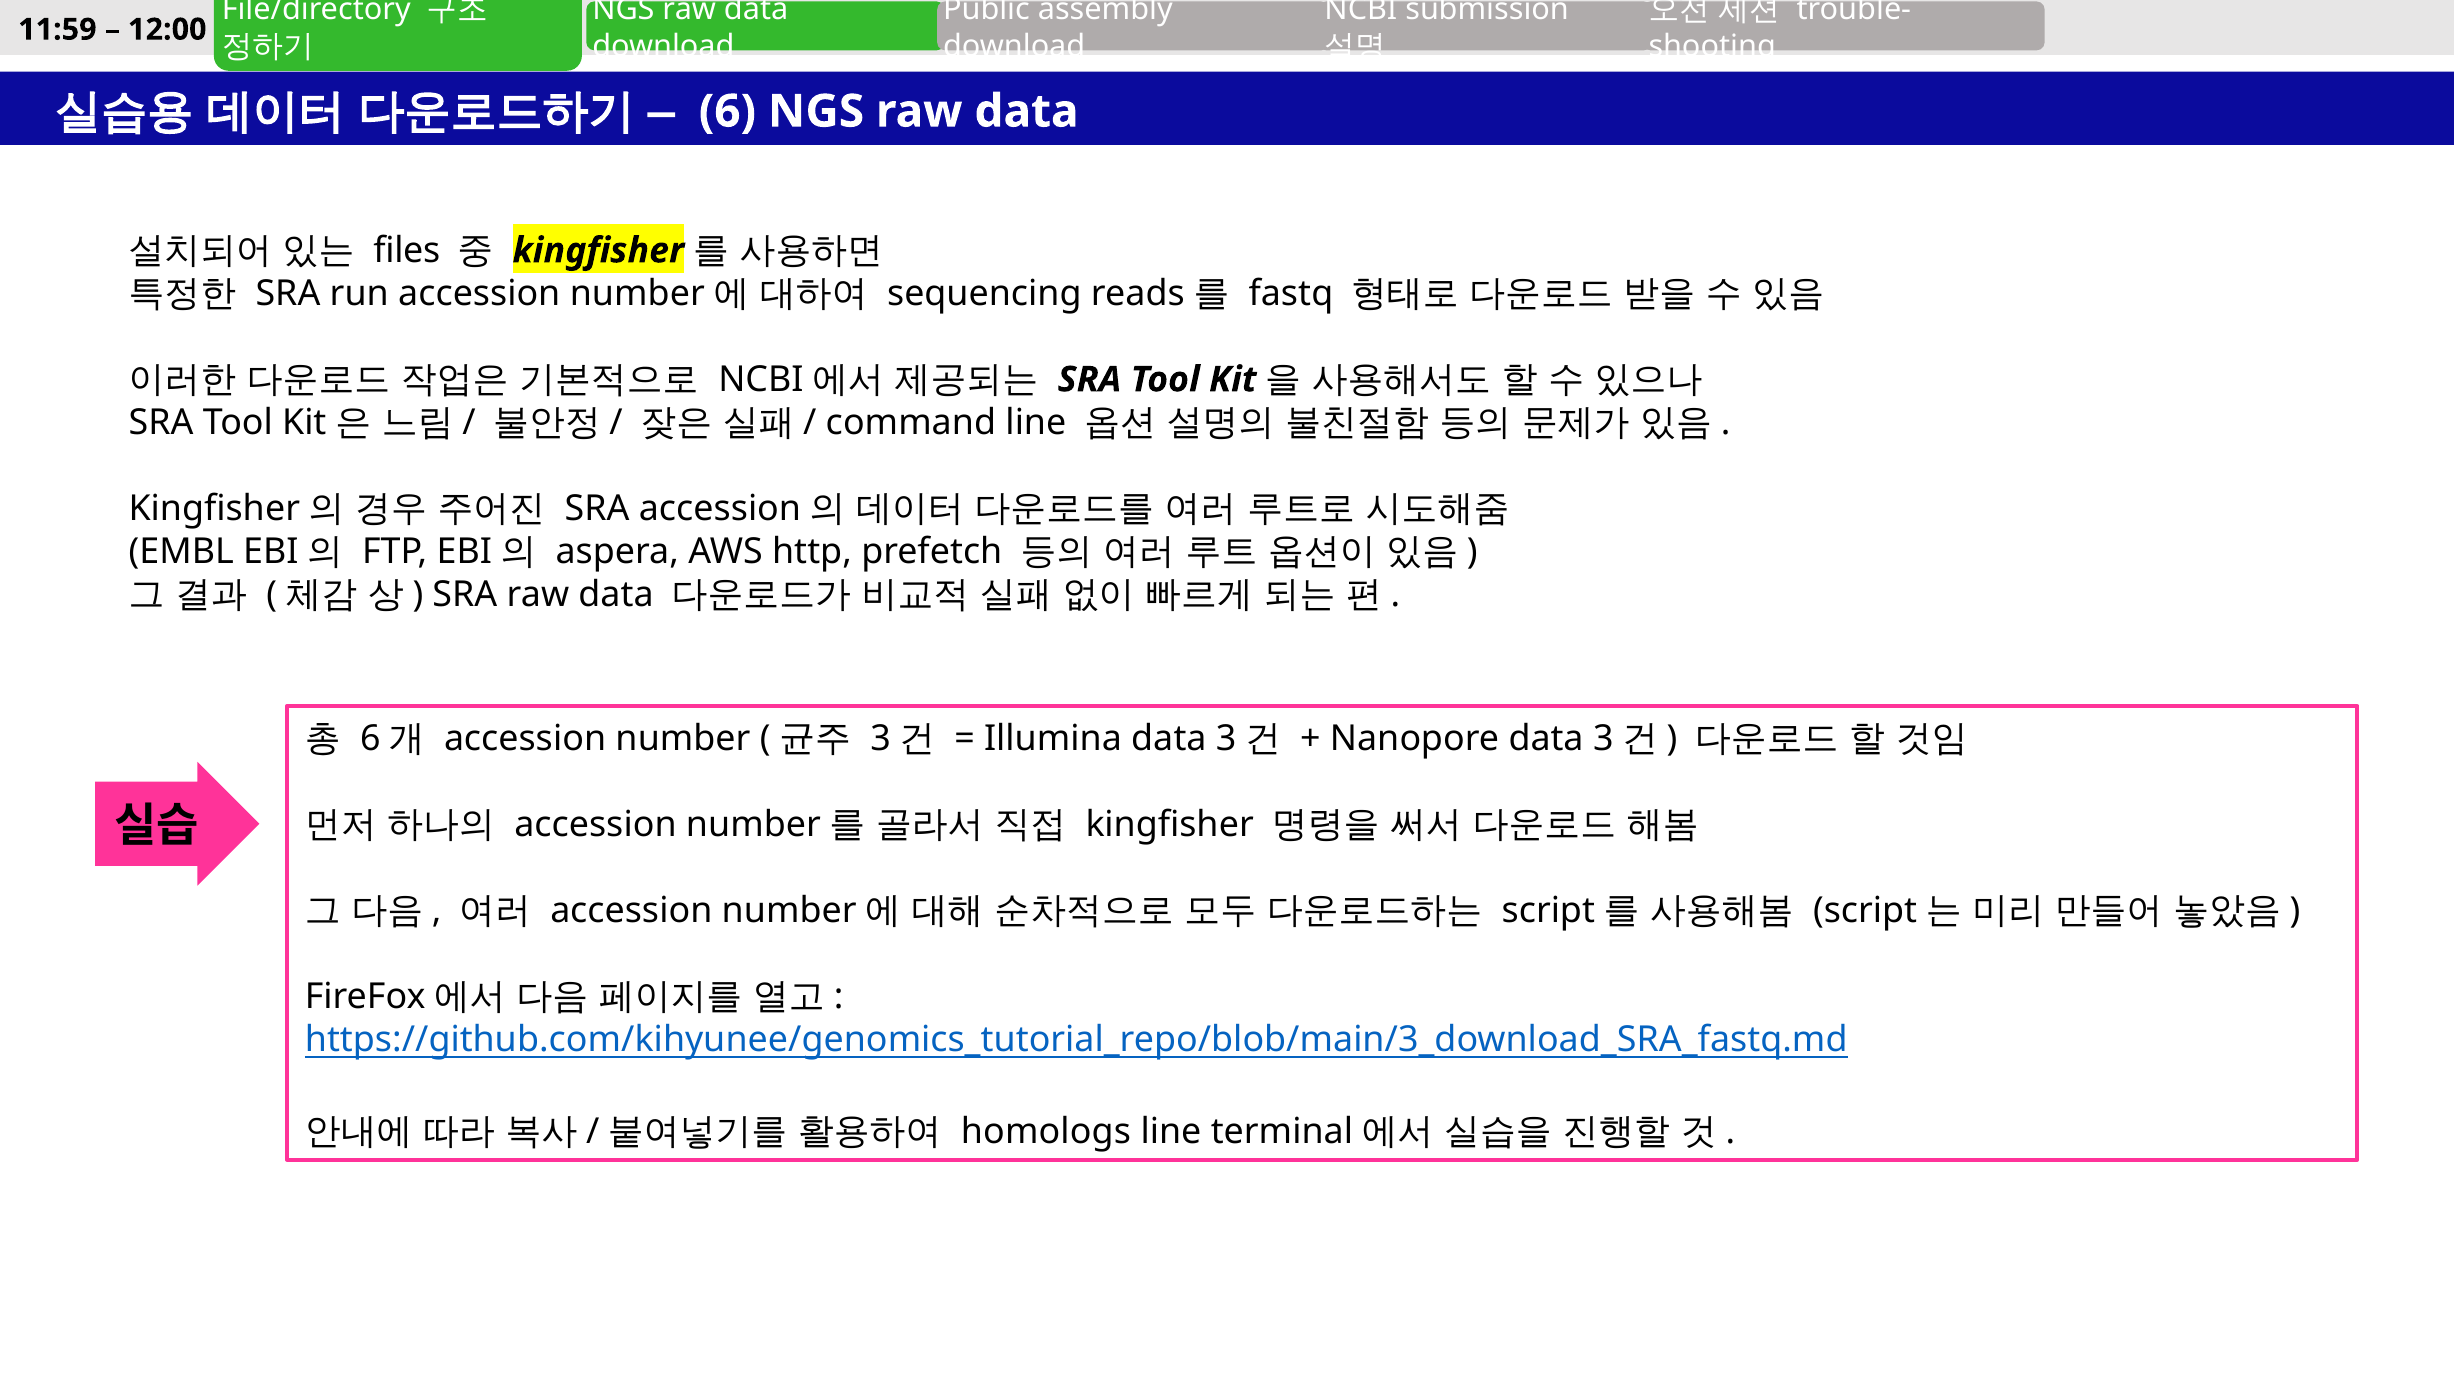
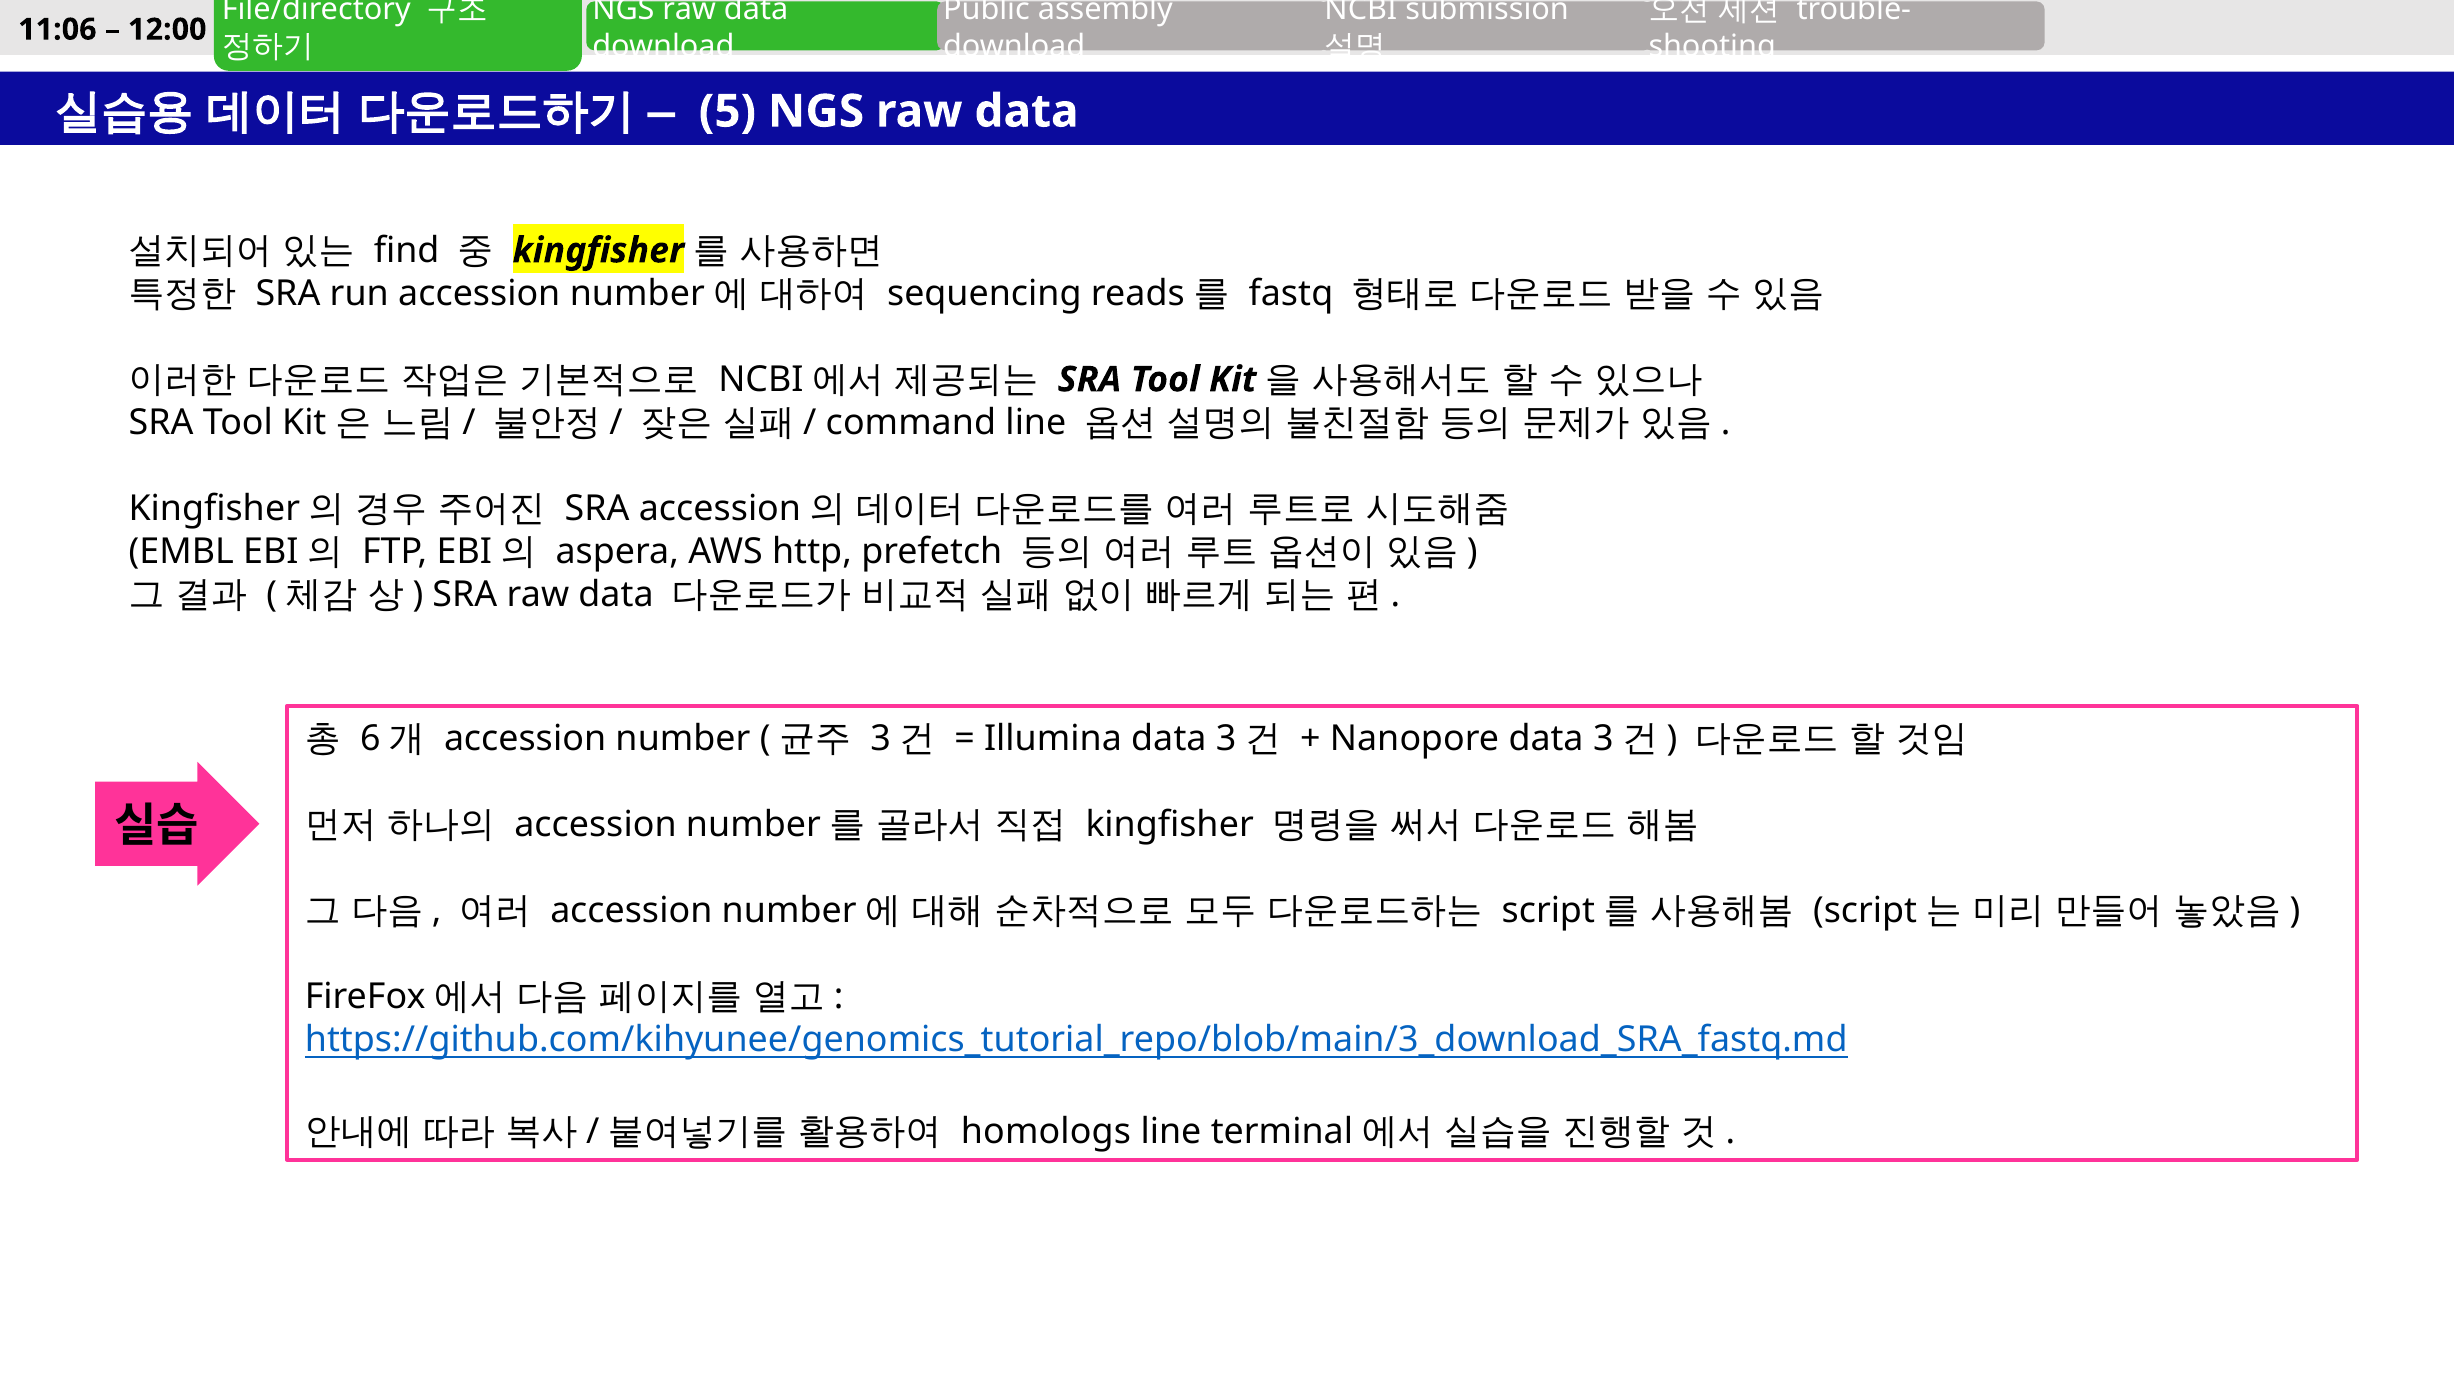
11:59: 11:59 -> 11:06
6: 6 -> 5
files: files -> find
